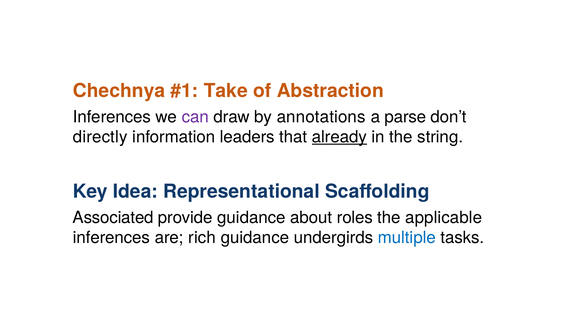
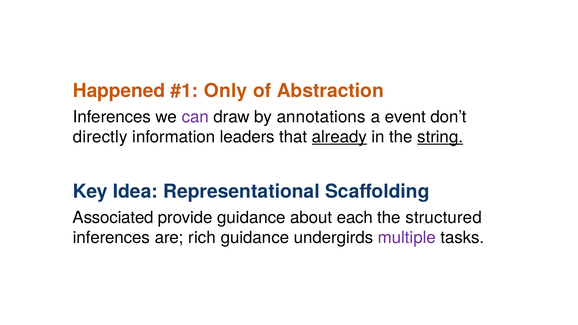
Chechnya: Chechnya -> Happened
Take: Take -> Only
parse: parse -> event
string underline: none -> present
roles: roles -> each
applicable: applicable -> structured
multiple colour: blue -> purple
